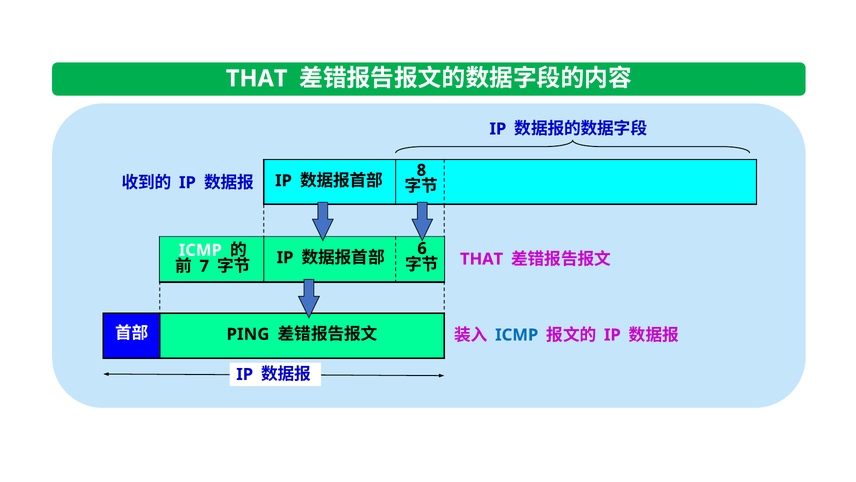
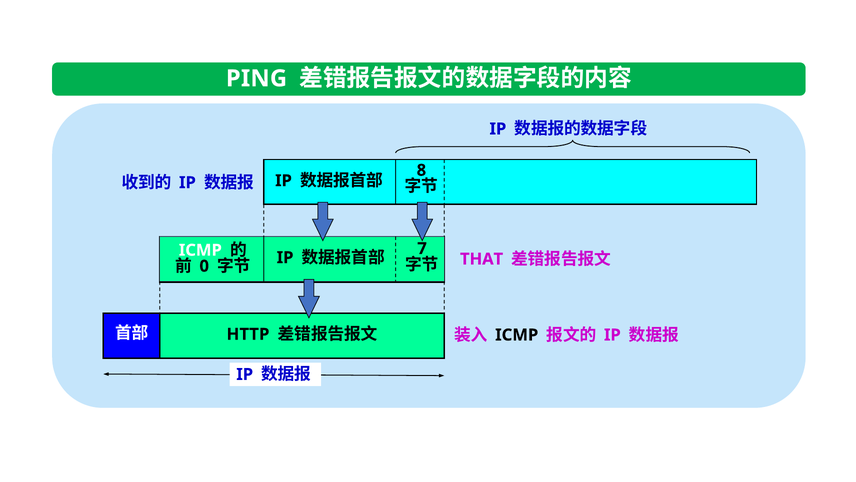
THAT at (257, 78): THAT -> PING
6: 6 -> 7
7: 7 -> 0
ICMP at (517, 335) colour: blue -> black
PING: PING -> HTTP
